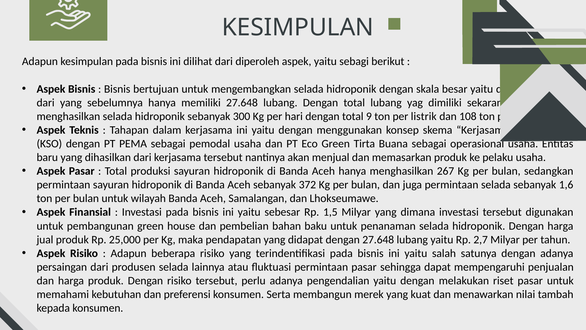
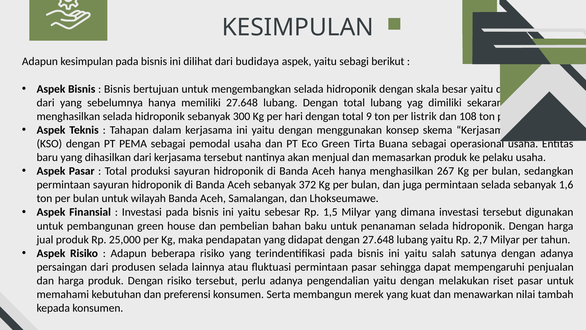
diperoleh: diperoleh -> budidaya
